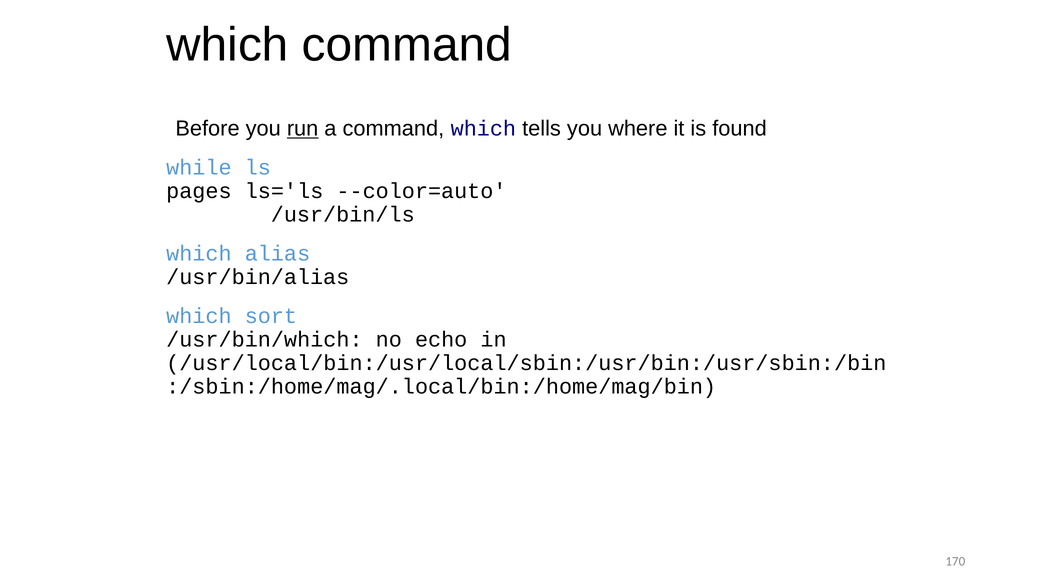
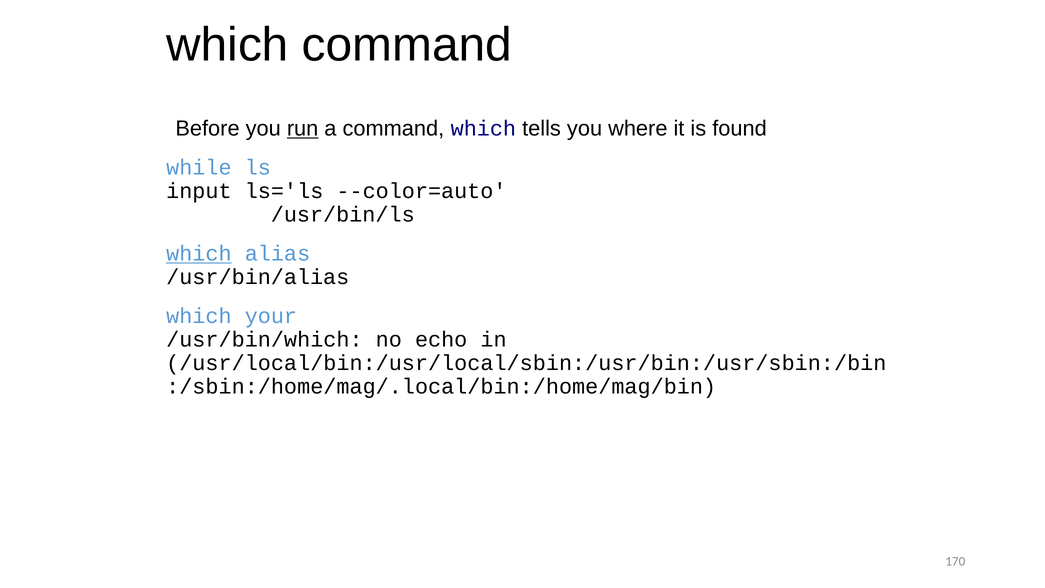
pages: pages -> input
which at (199, 253) underline: none -> present
sort: sort -> your
